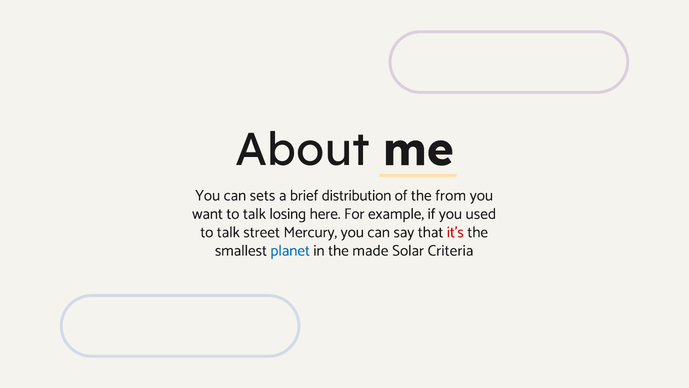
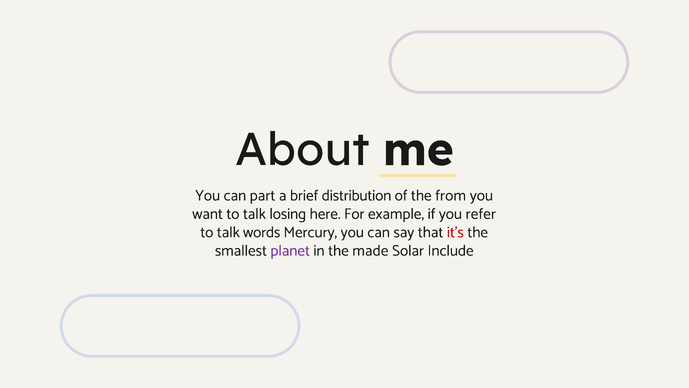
sets: sets -> part
used: used -> refer
street: street -> words
planet colour: blue -> purple
Criteria: Criteria -> Include
